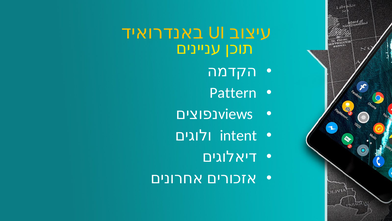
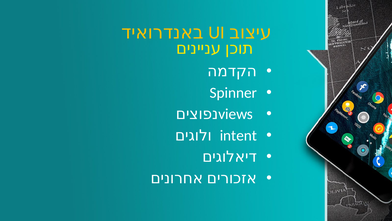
Pattern: Pattern -> Spinner
